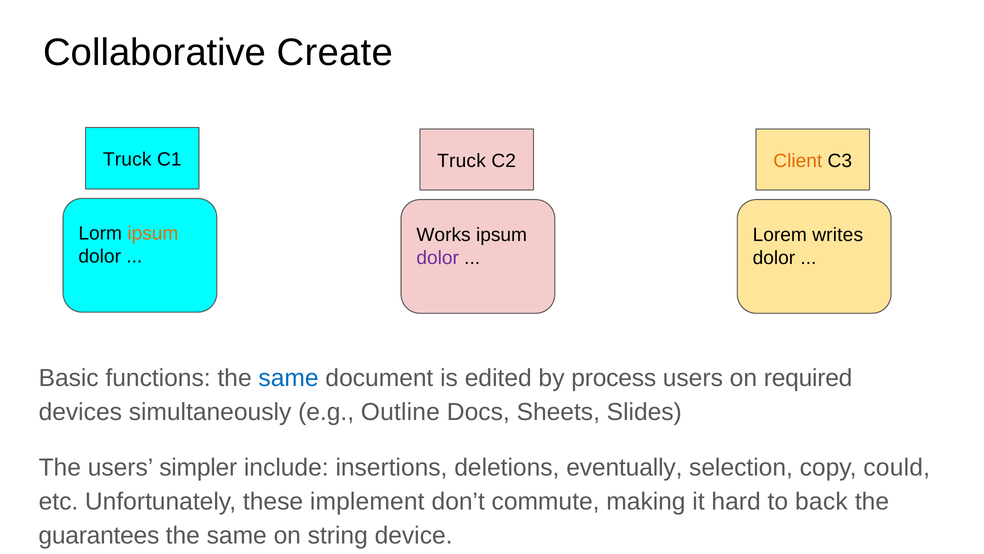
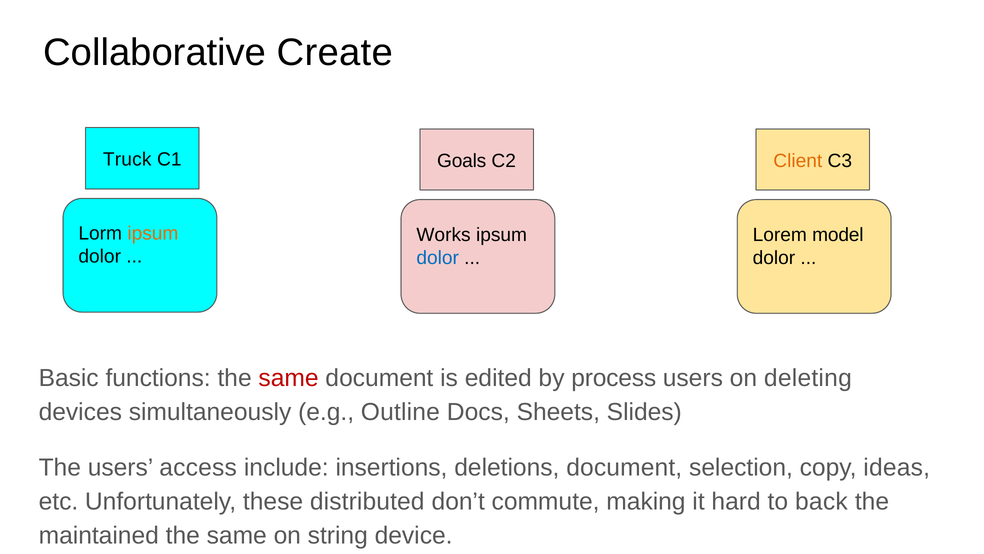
Truck at (462, 161): Truck -> Goals
writes: writes -> model
dolor at (438, 258) colour: purple -> blue
same at (289, 378) colour: blue -> red
required: required -> deleting
simpler: simpler -> access
deletions eventually: eventually -> document
could: could -> ideas
implement: implement -> distributed
guarantees: guarantees -> maintained
